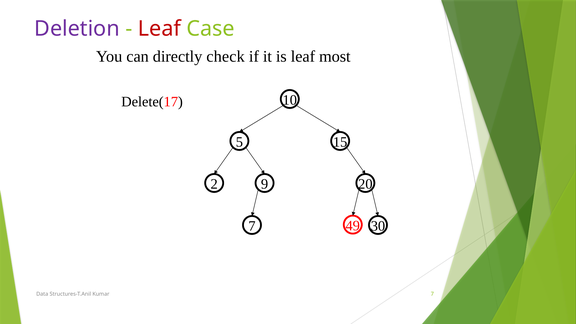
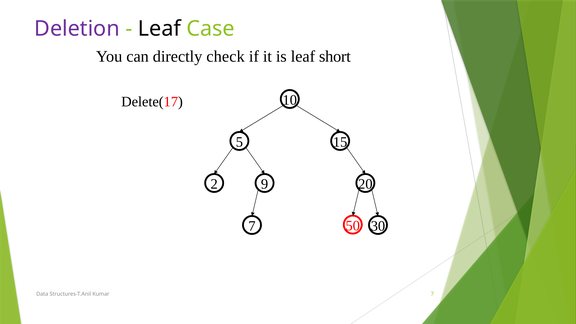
Leaf at (159, 29) colour: red -> black
most: most -> short
49: 49 -> 50
